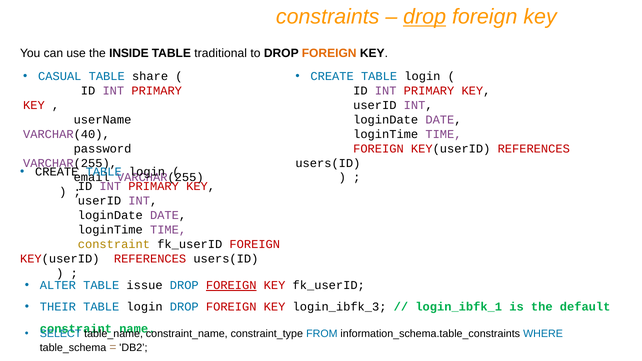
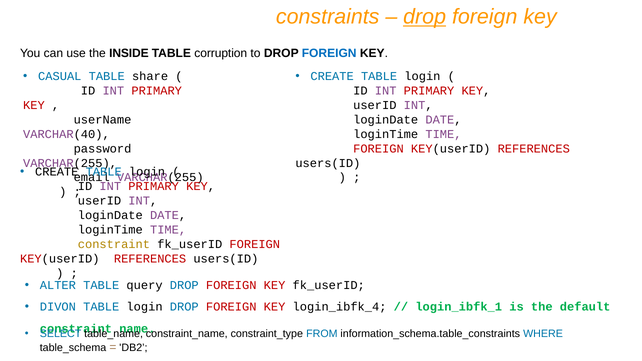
traditional: traditional -> corruption
FOREIGN at (329, 53) colour: orange -> blue
issue: issue -> query
FOREIGN at (231, 285) underline: present -> none
THEIR: THEIR -> DIVON
login_ibfk_3: login_ibfk_3 -> login_ibfk_4
